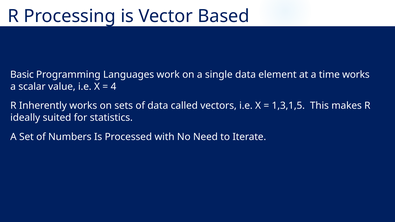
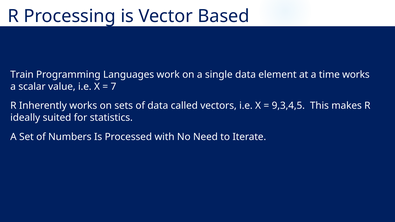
Basic: Basic -> Train
4: 4 -> 7
1,3,1,5: 1,3,1,5 -> 9,3,4,5
